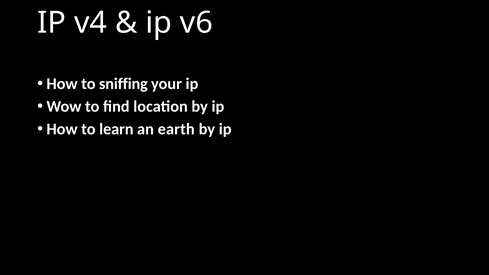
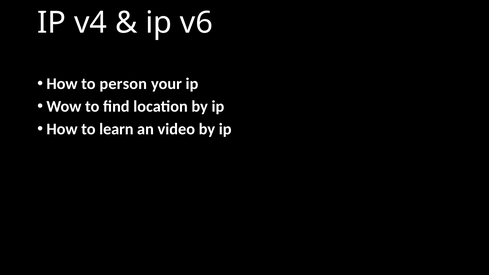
sniffing: sniffing -> person
earth: earth -> video
